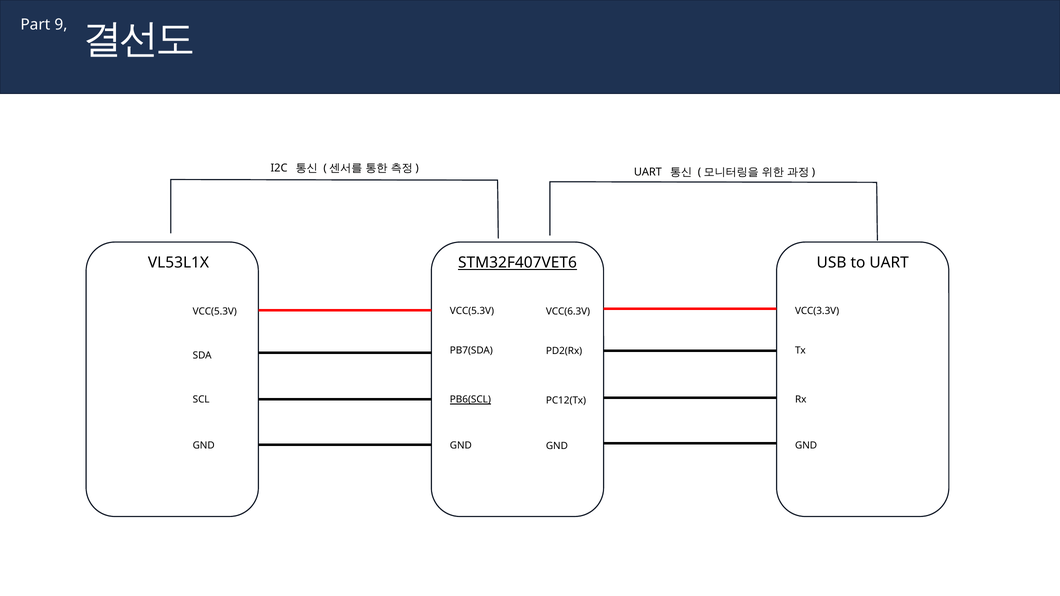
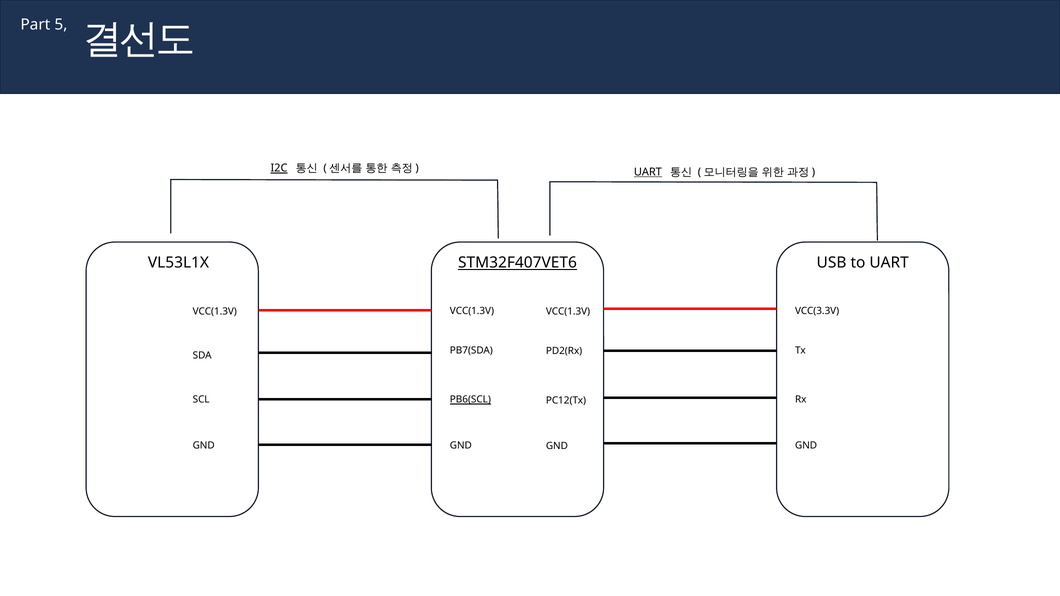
9: 9 -> 5
I2C underline: none -> present
UART at (648, 172) underline: none -> present
VCC(5.3V at (472, 311): VCC(5.3V -> VCC(1.3V
VCC(5.3V at (215, 311): VCC(5.3V -> VCC(1.3V
VCC(6.3V at (568, 312): VCC(6.3V -> VCC(1.3V
